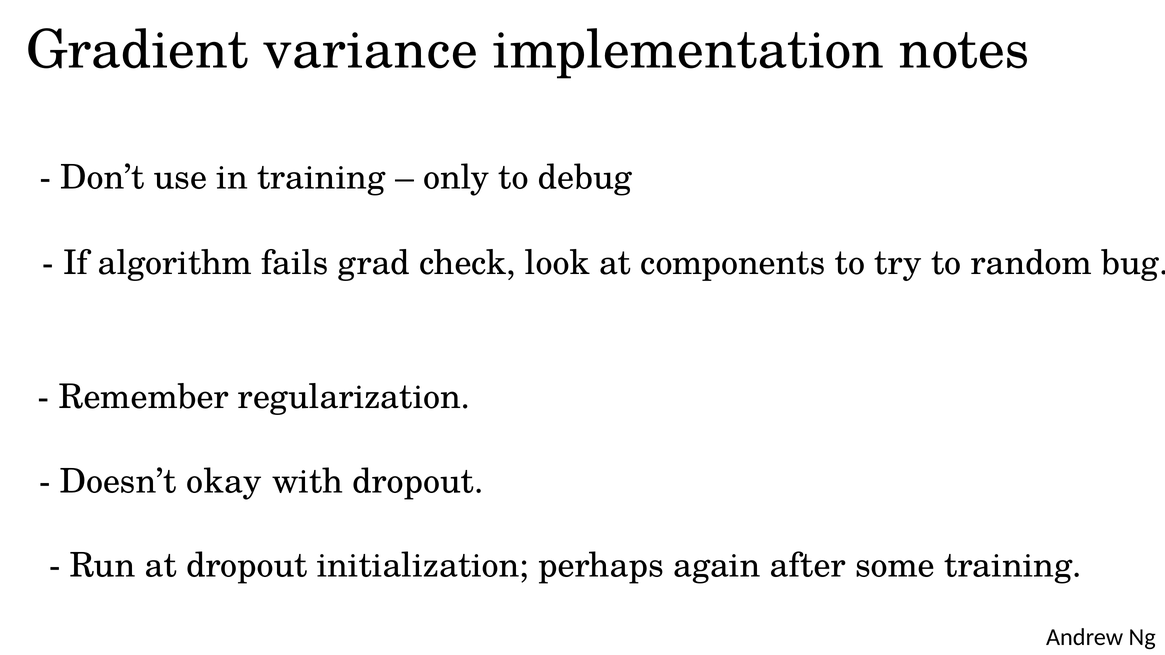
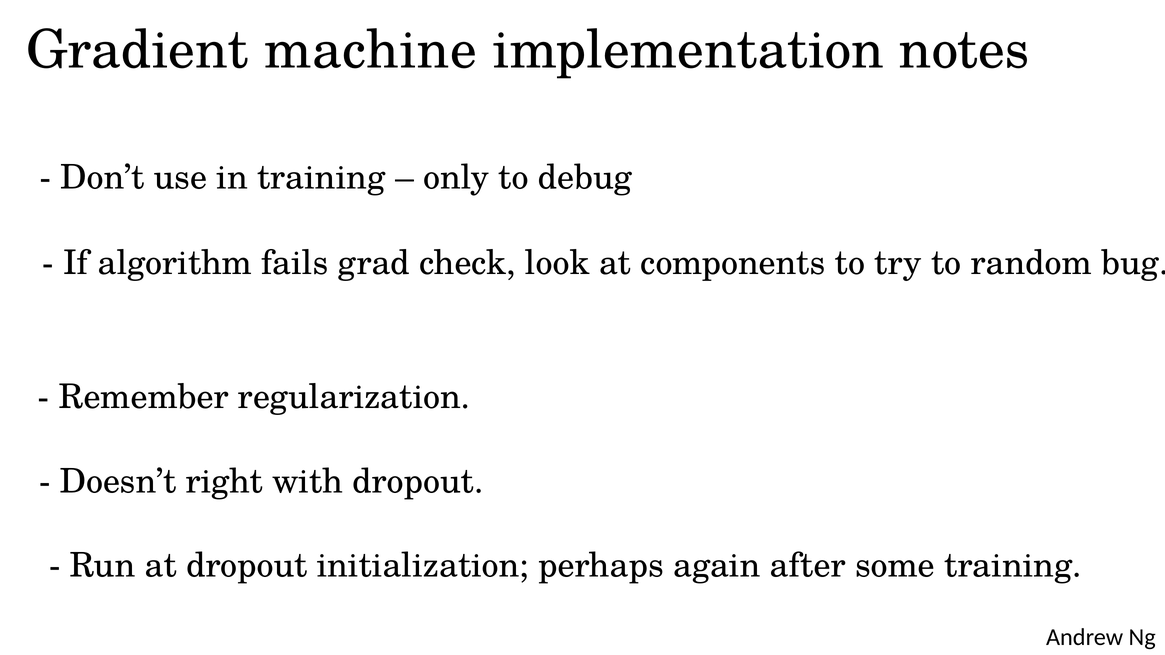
variance: variance -> machine
okay: okay -> right
